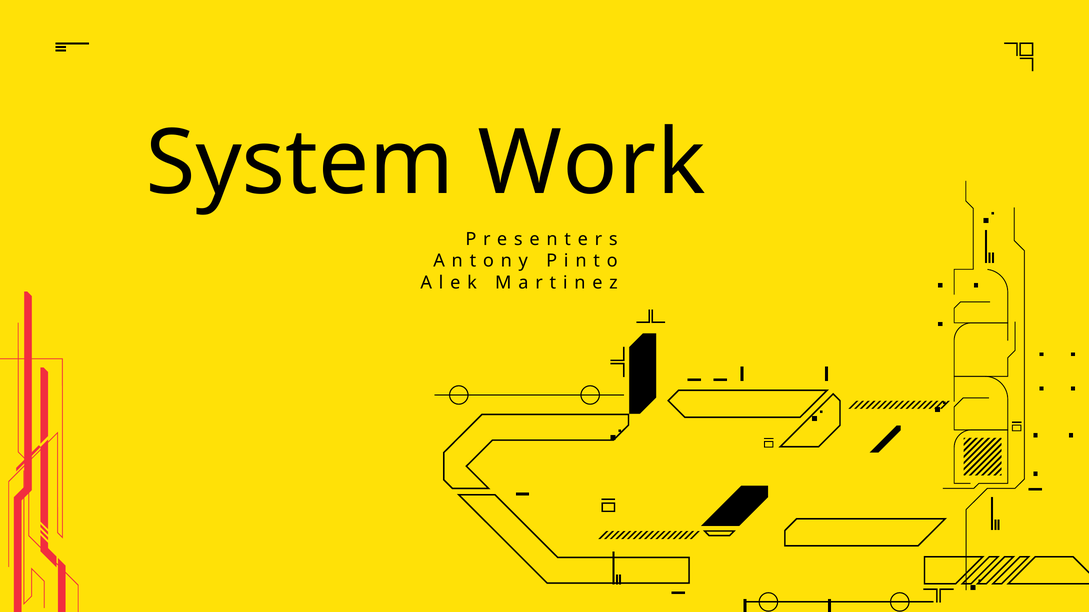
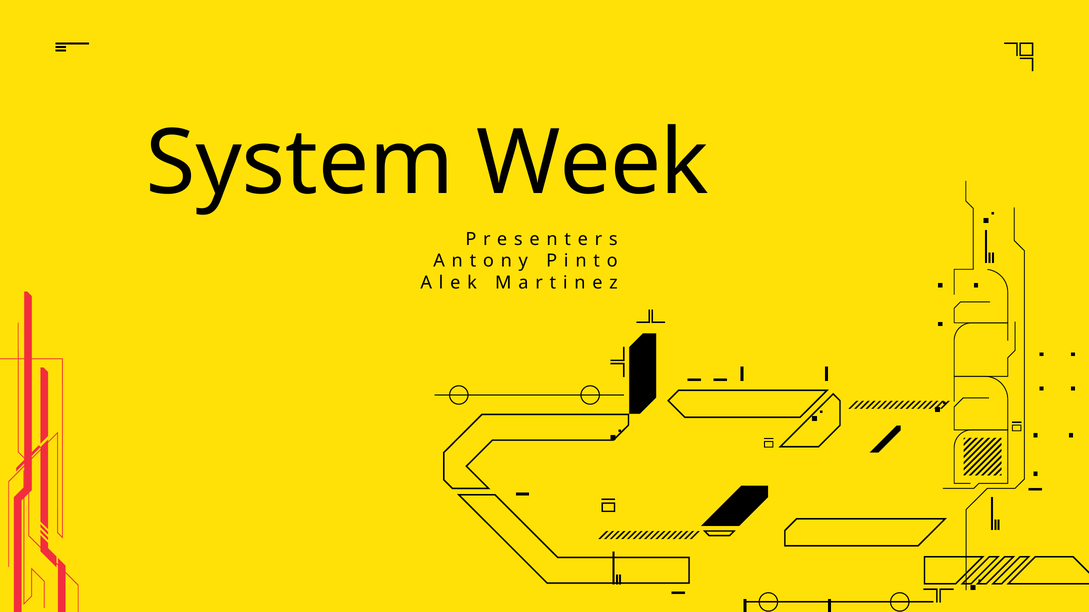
Work: Work -> Week
